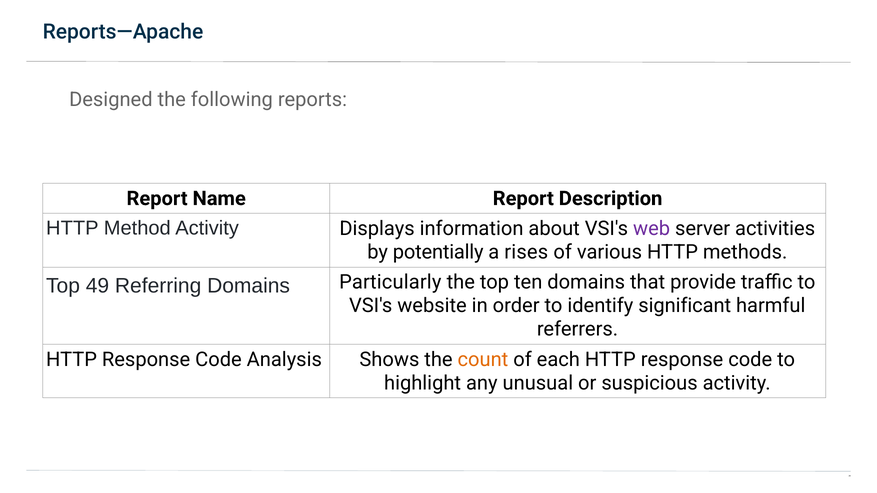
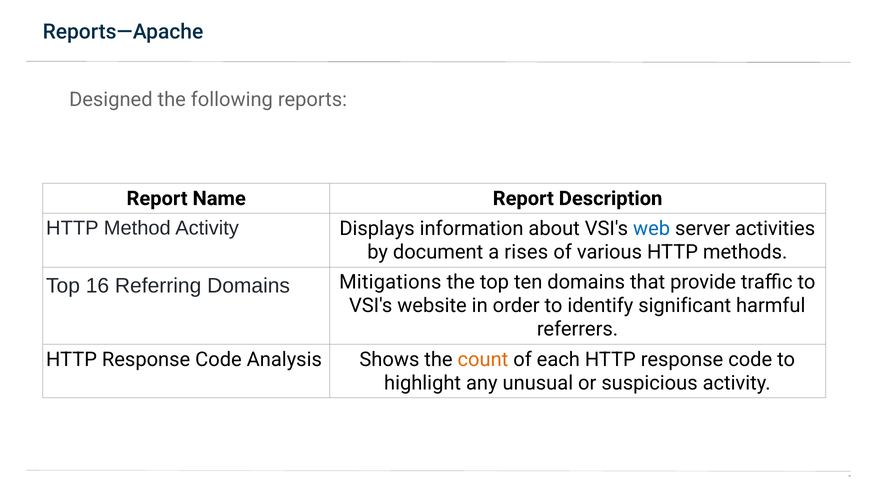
web colour: purple -> blue
potentially: potentially -> document
49: 49 -> 16
Particularly: Particularly -> Mitigations
